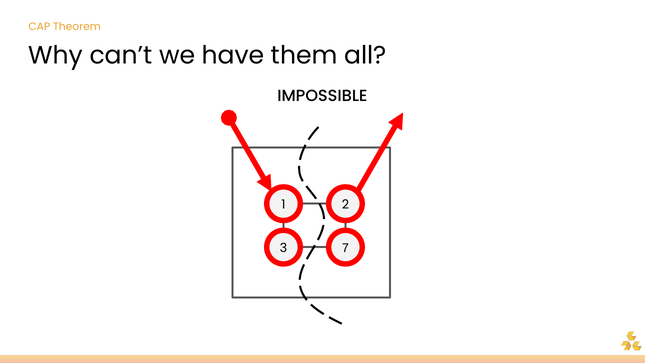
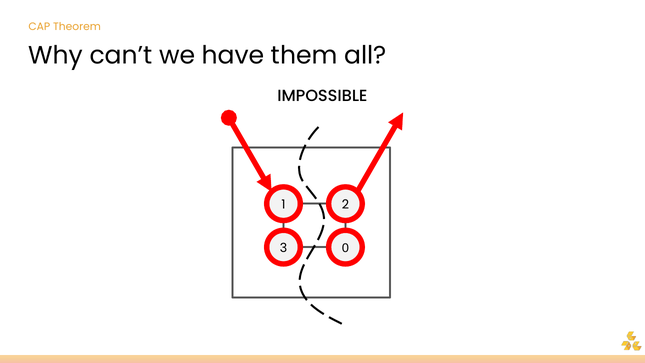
7: 7 -> 0
